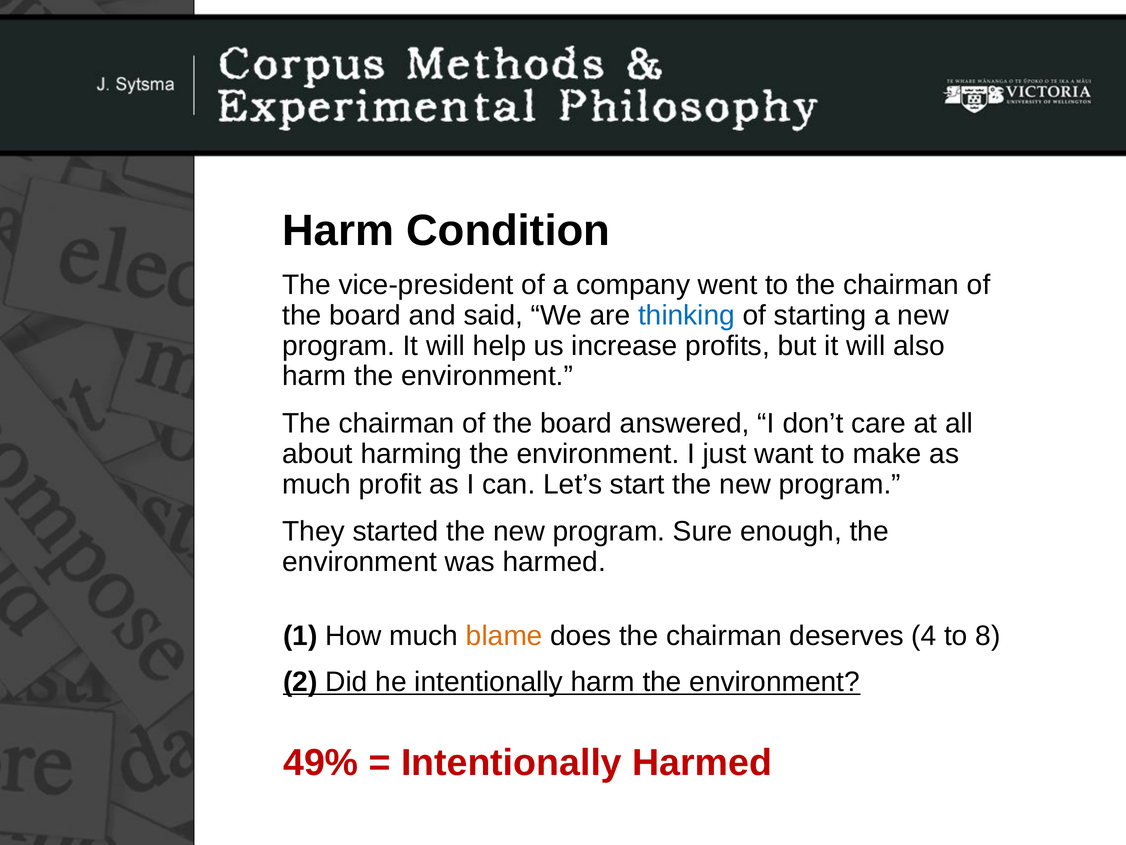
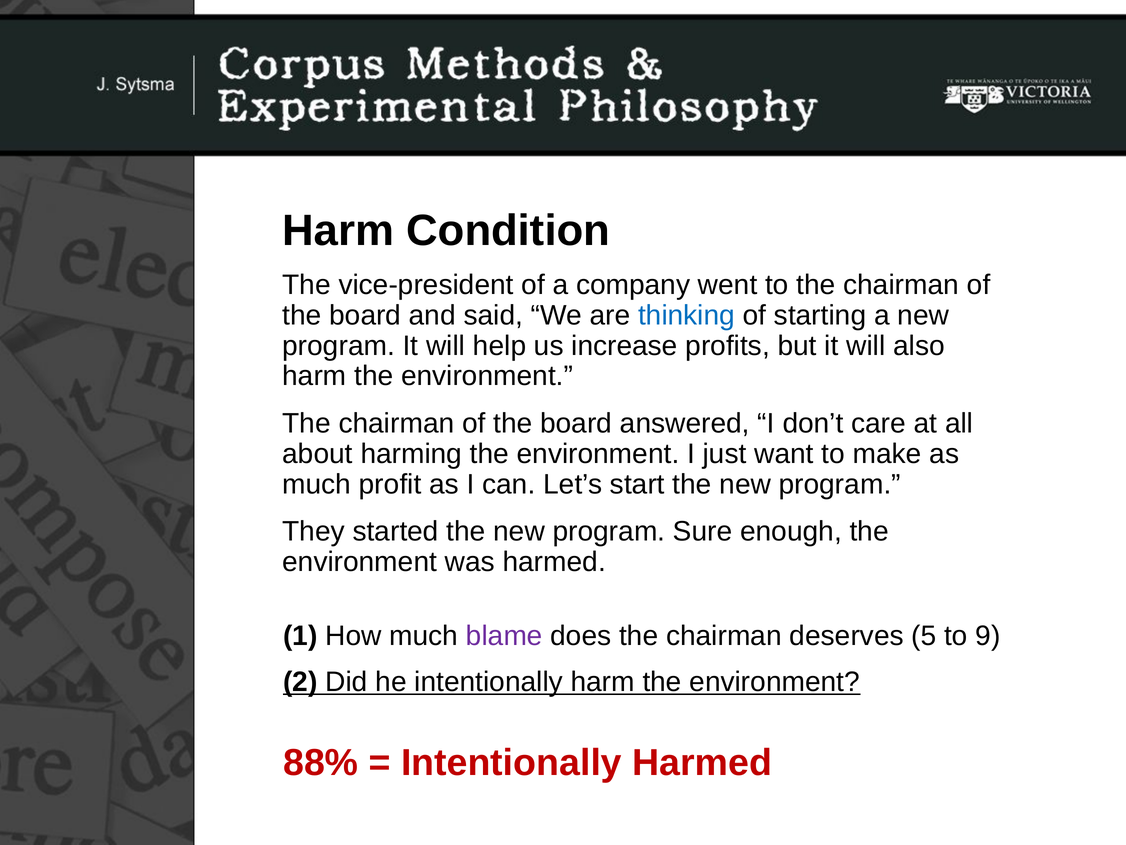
blame colour: orange -> purple
4: 4 -> 5
8: 8 -> 9
49%: 49% -> 88%
